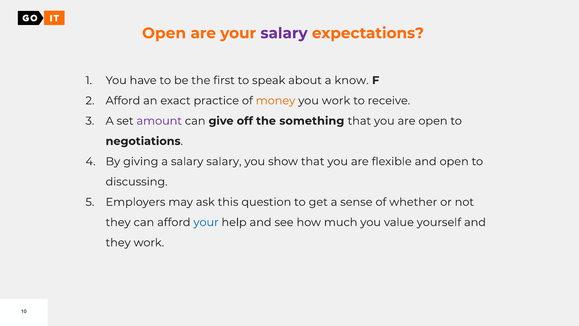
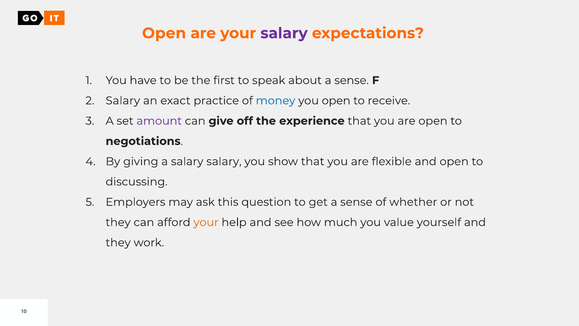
about a know: know -> sense
Afford at (123, 101): Afford -> Salary
money colour: orange -> blue
you work: work -> open
something: something -> experience
your at (206, 222) colour: blue -> orange
